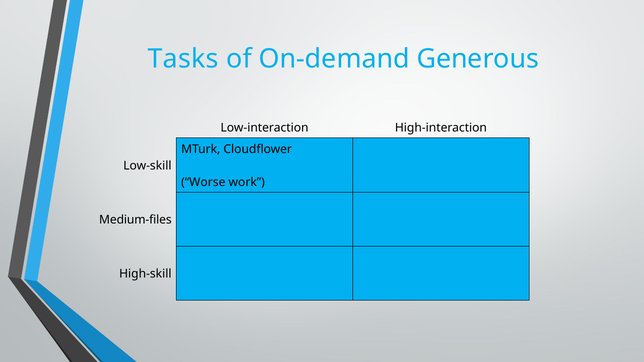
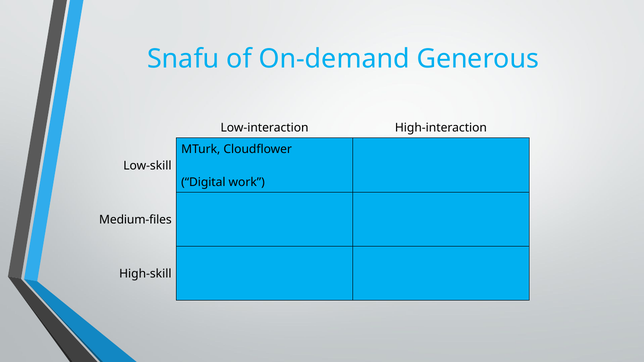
Tasks: Tasks -> Snafu
Worse: Worse -> Digital
